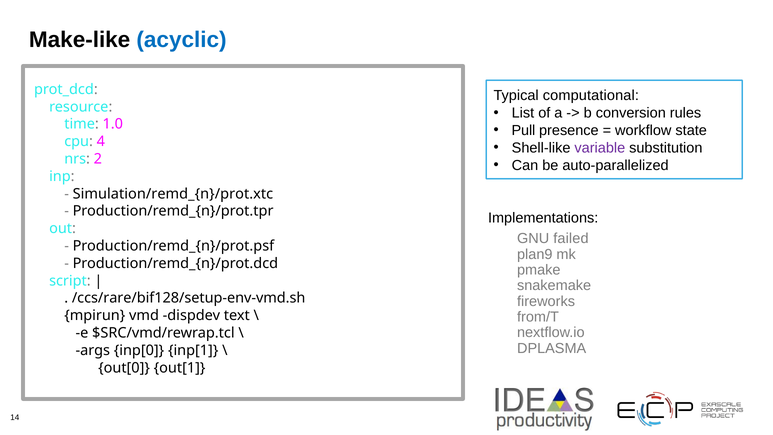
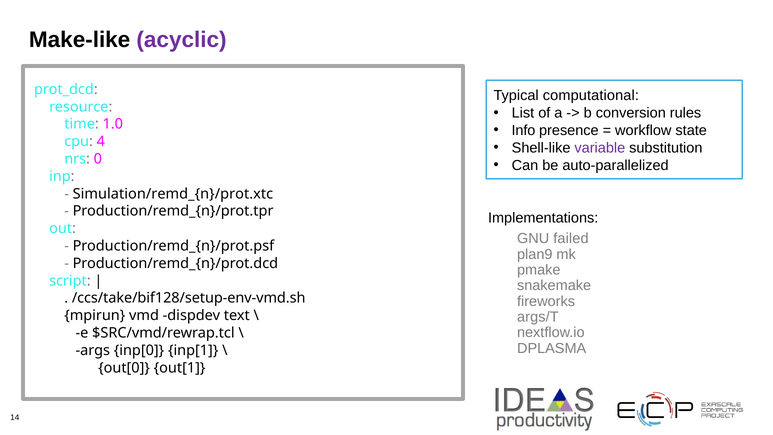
acyclic colour: blue -> purple
Pull: Pull -> Info
2: 2 -> 0
/ccs/rare/bif128/setup-env-vmd.sh: /ccs/rare/bif128/setup-env-vmd.sh -> /ccs/take/bif128/setup-env-vmd.sh
from/T: from/T -> args/T
